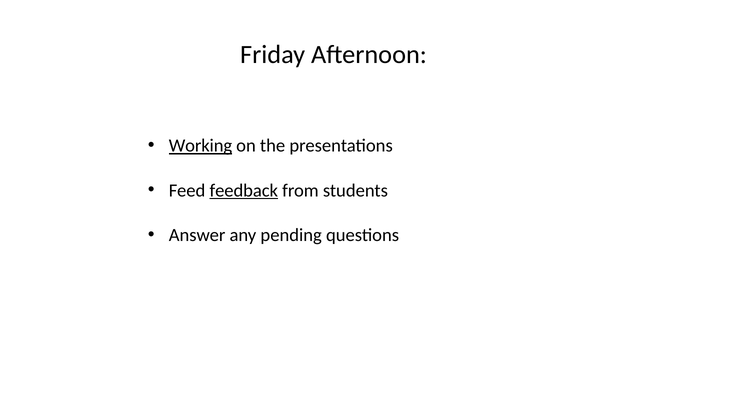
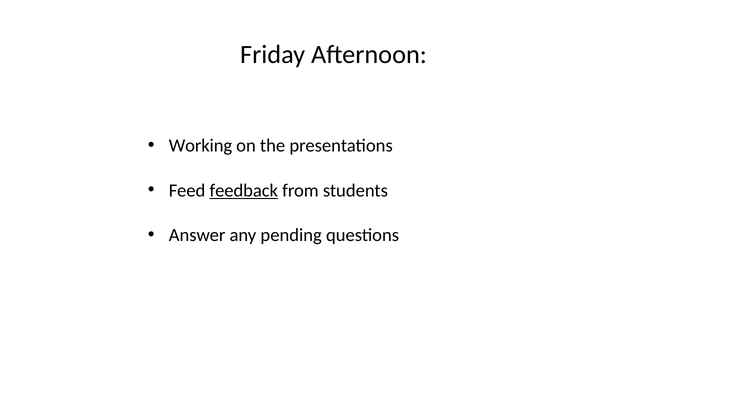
Working underline: present -> none
